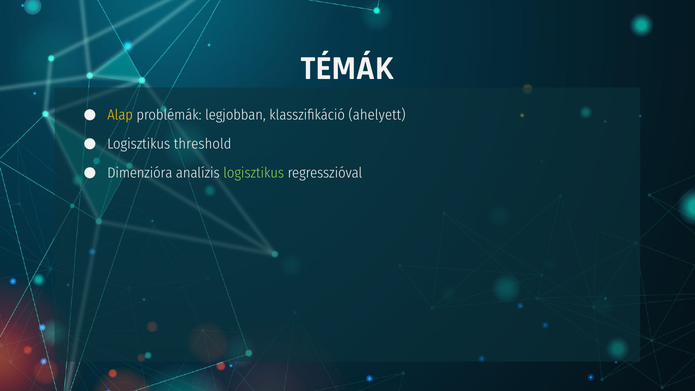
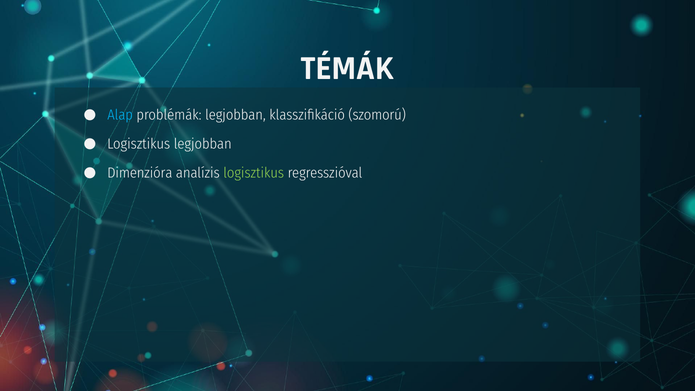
Alap colour: yellow -> light blue
ahelyett: ahelyett -> szomorú
Logisztikus threshold: threshold -> legjobban
